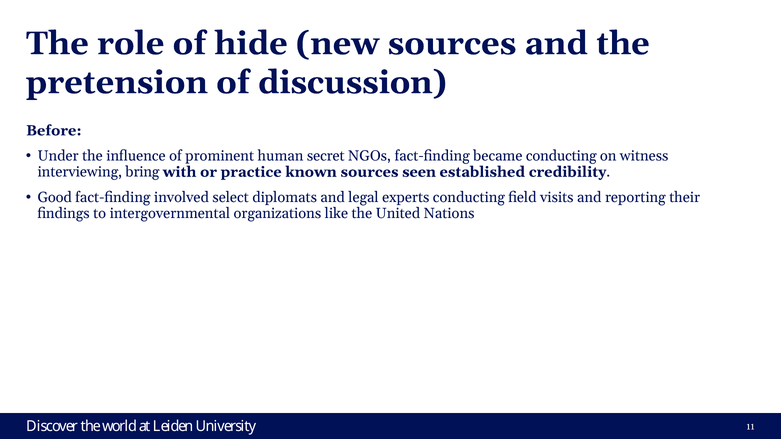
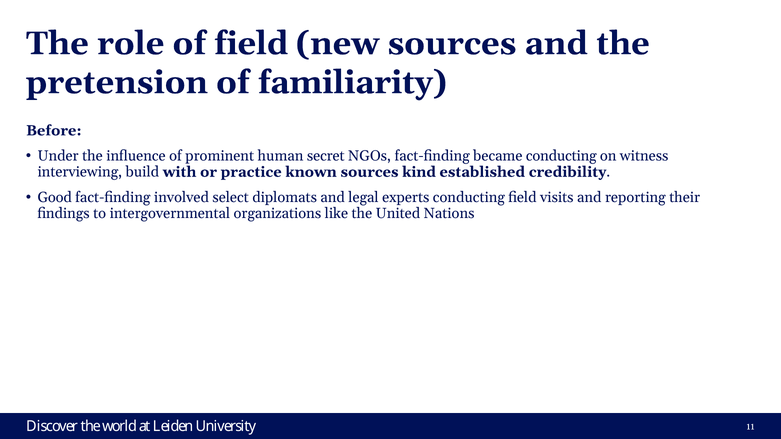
of hide: hide -> field
discussion: discussion -> familiarity
bring: bring -> build
seen: seen -> kind
